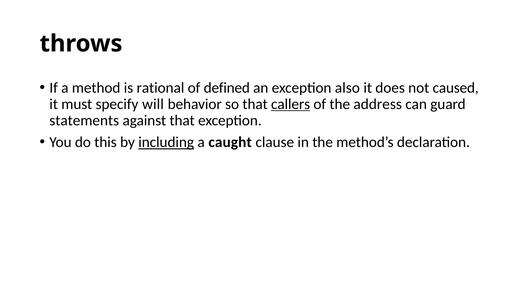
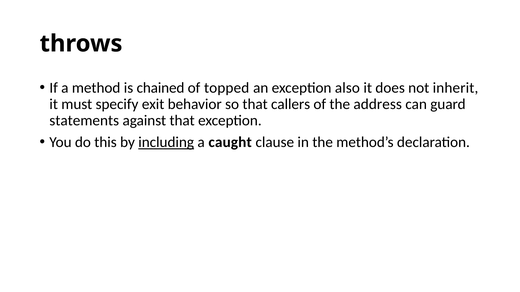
rational: rational -> chained
defined: defined -> topped
caused: caused -> inherit
will: will -> exit
callers underline: present -> none
